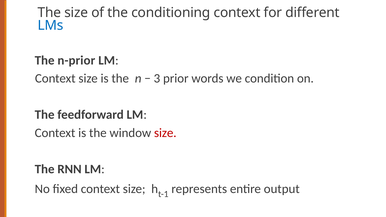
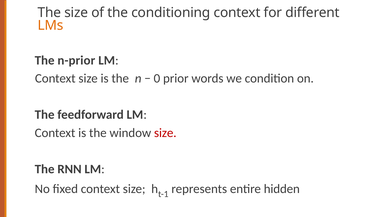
LMs colour: blue -> orange
3: 3 -> 0
output: output -> hidden
